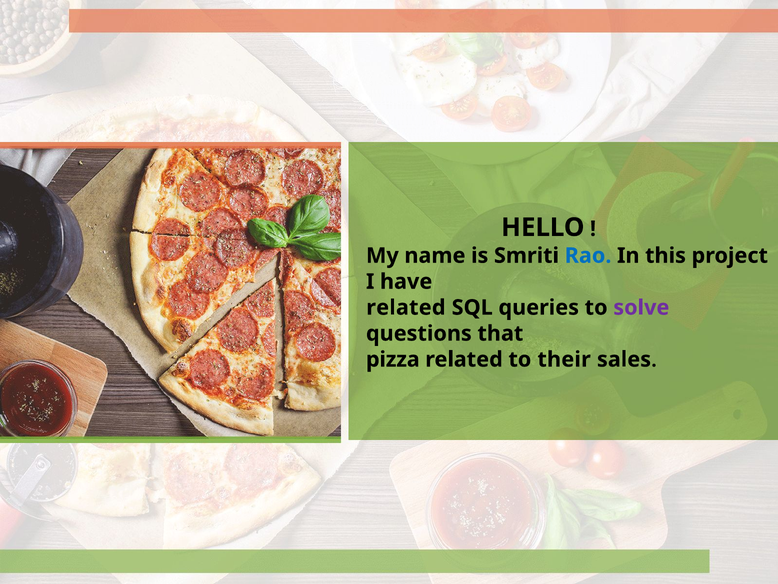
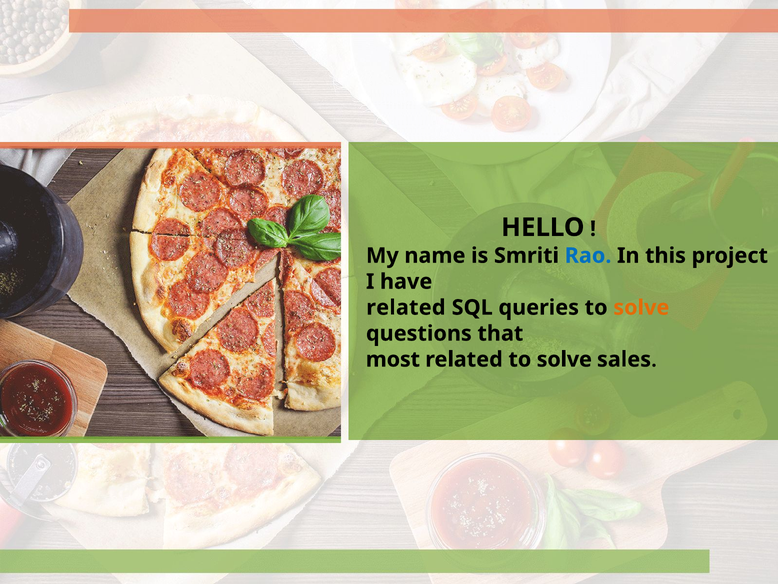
solve at (641, 307) colour: purple -> orange
pizza: pizza -> most
related to their: their -> solve
